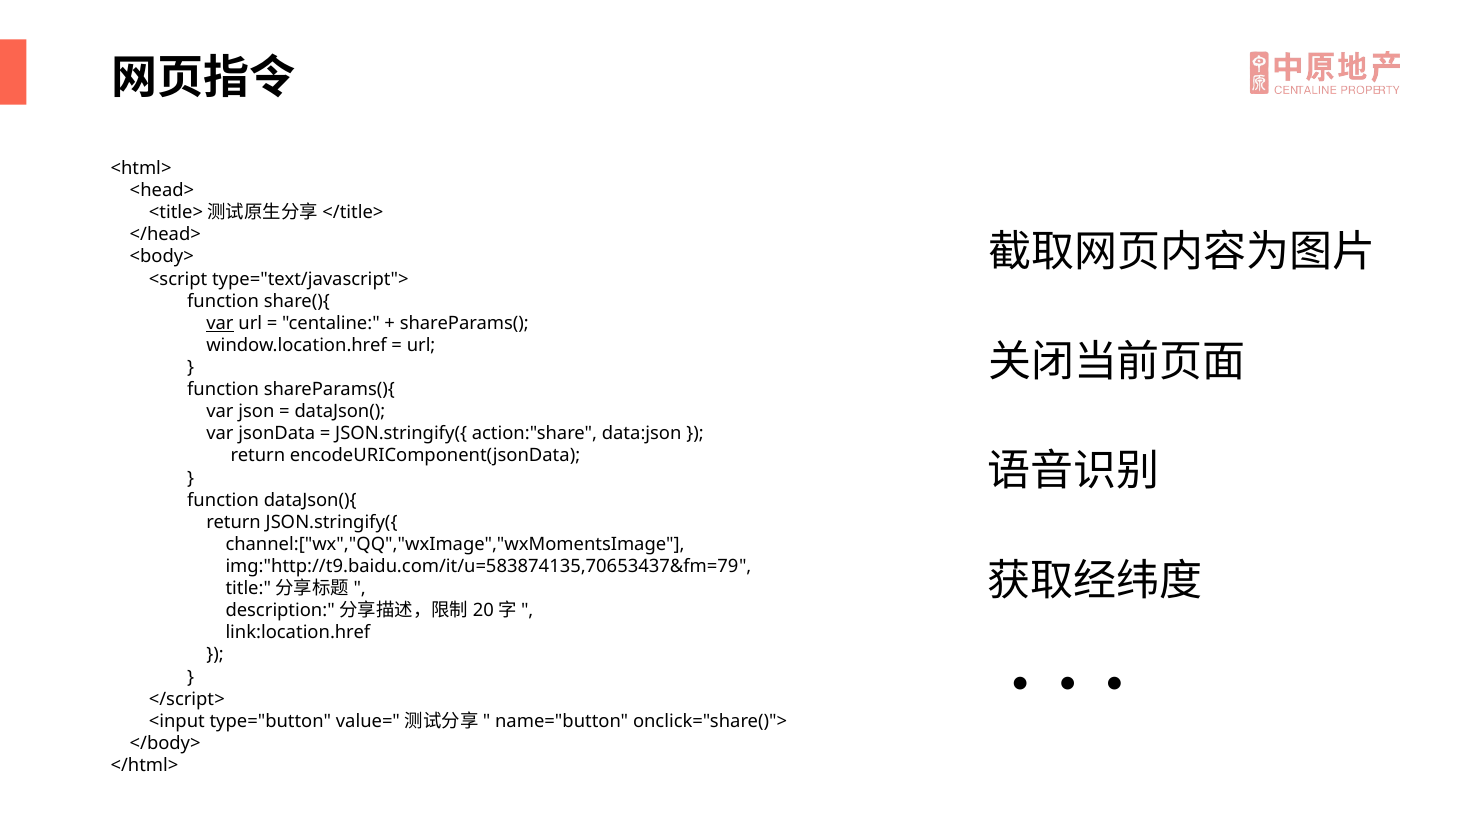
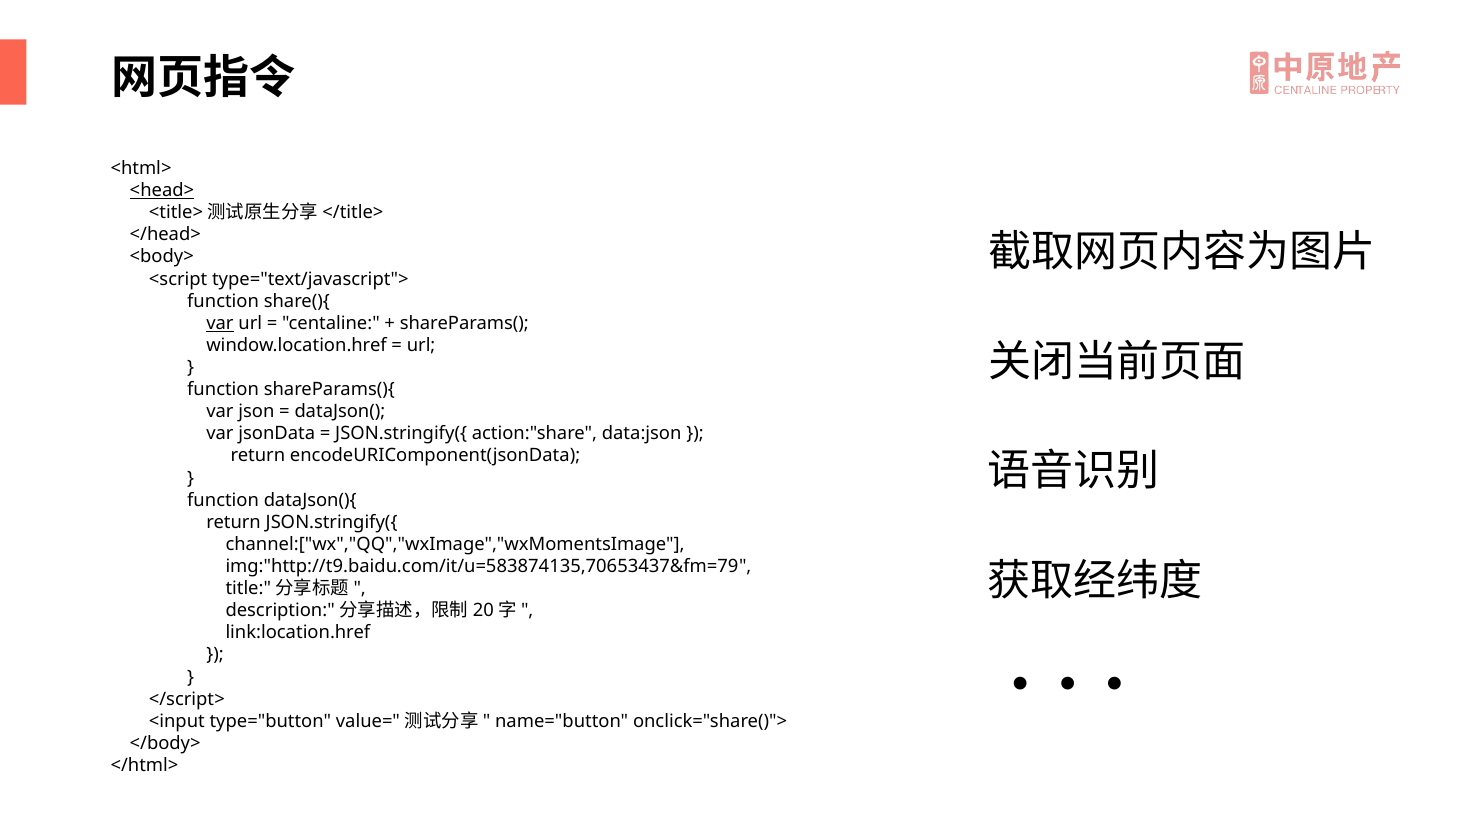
<head> underline: none -> present
